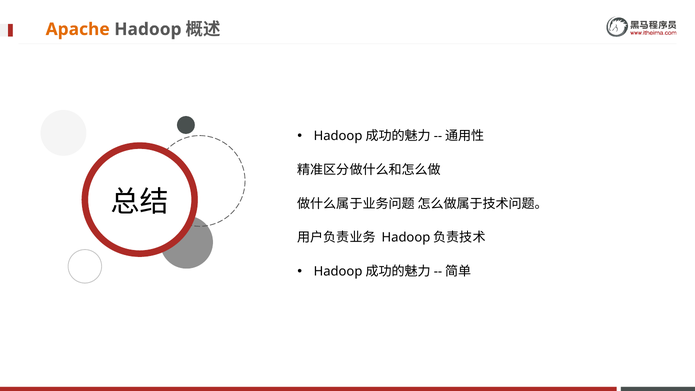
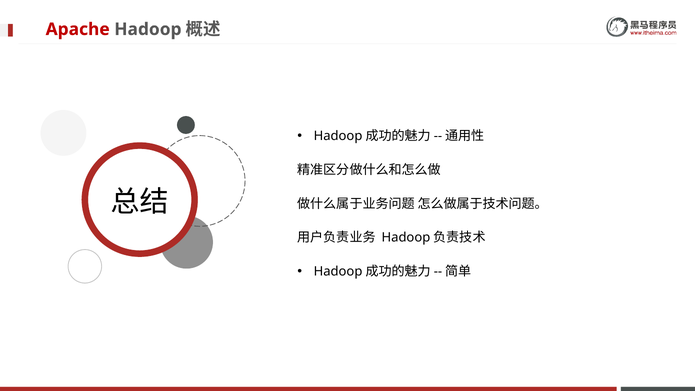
Apache colour: orange -> red
